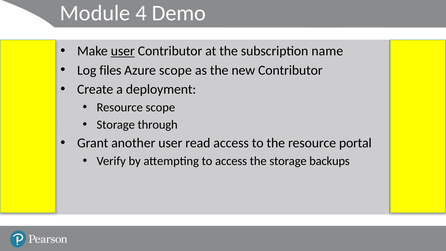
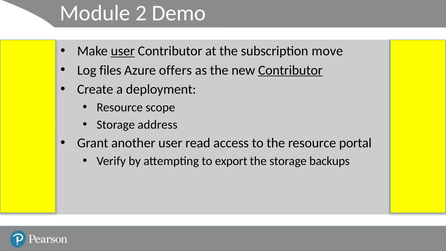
4: 4 -> 2
name: name -> move
Azure scope: scope -> offers
Contributor at (290, 70) underline: none -> present
through: through -> address
to access: access -> export
